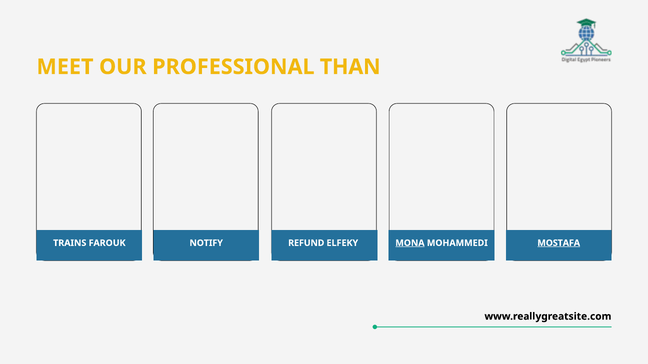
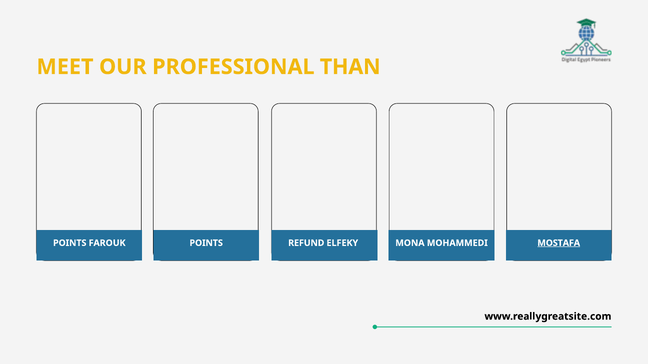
TRAINS at (70, 243): TRAINS -> POINTS
FAROUK NOTIFY: NOTIFY -> POINTS
MONA underline: present -> none
